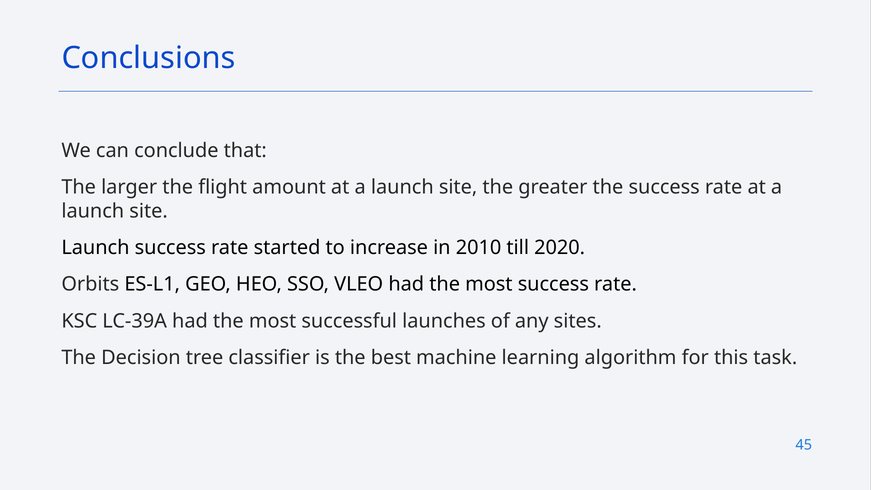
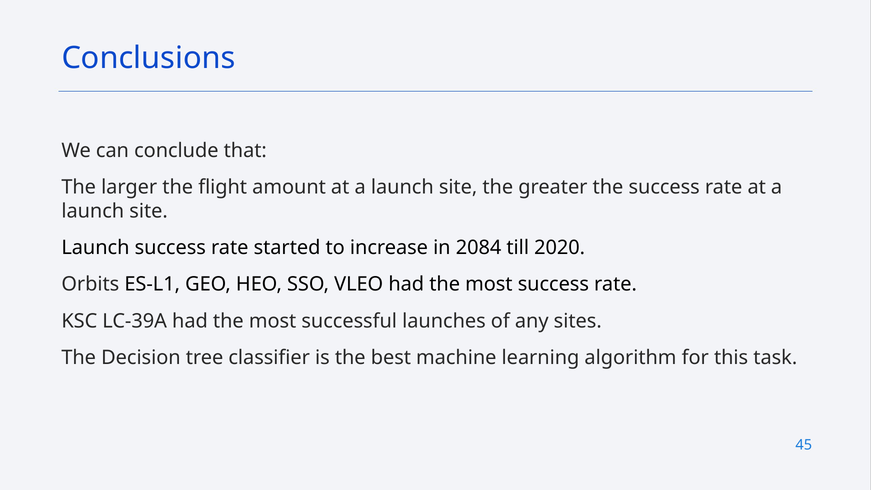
2010: 2010 -> 2084
